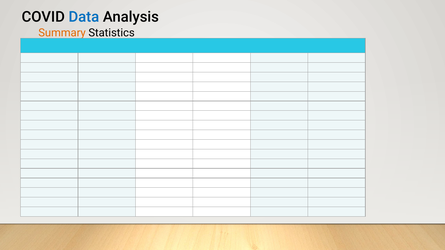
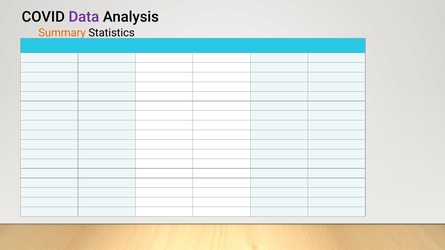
Data colour: blue -> purple
